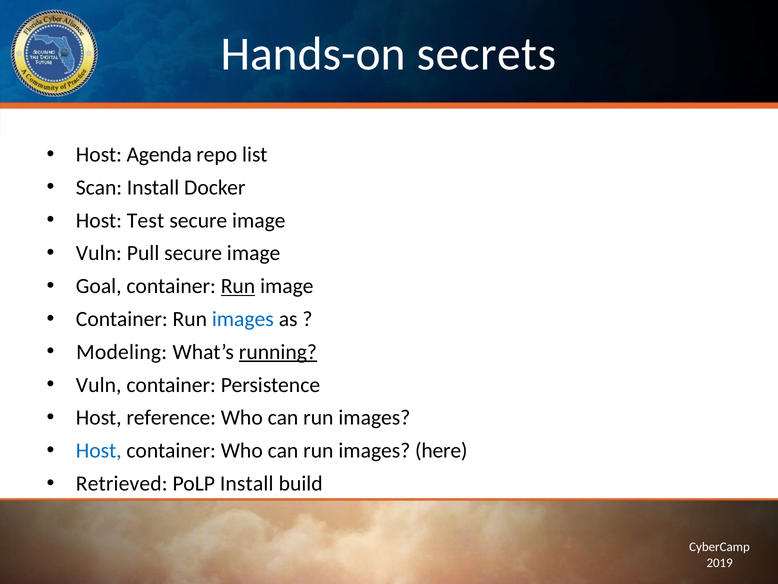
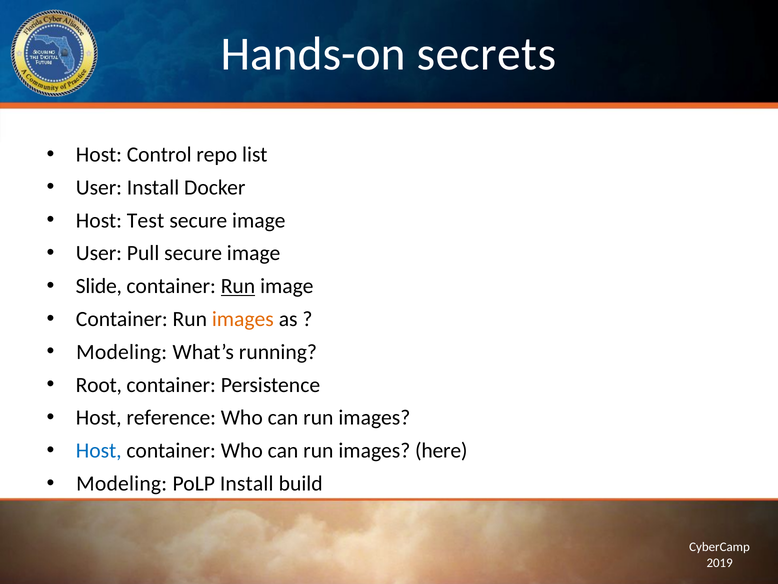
Agenda: Agenda -> Control
Scan at (99, 187): Scan -> User
Vuln at (99, 253): Vuln -> User
Goal: Goal -> Slide
images at (243, 319) colour: blue -> orange
running underline: present -> none
Vuln at (99, 385): Vuln -> Root
Retrieved at (122, 483): Retrieved -> Modeling
